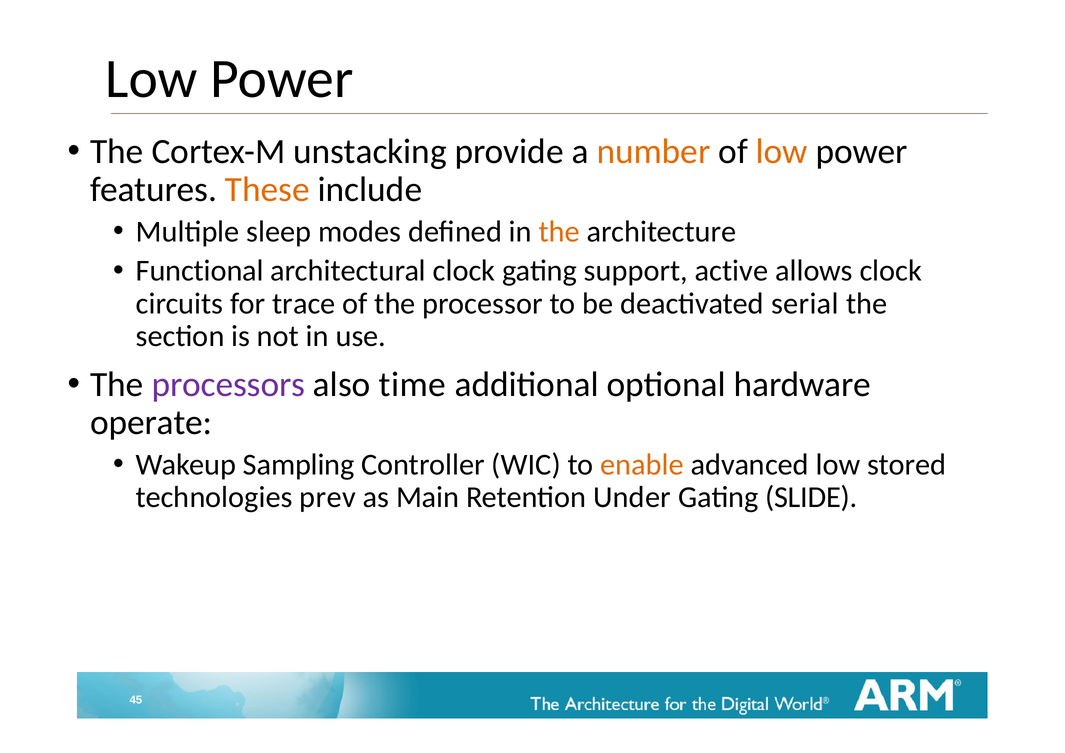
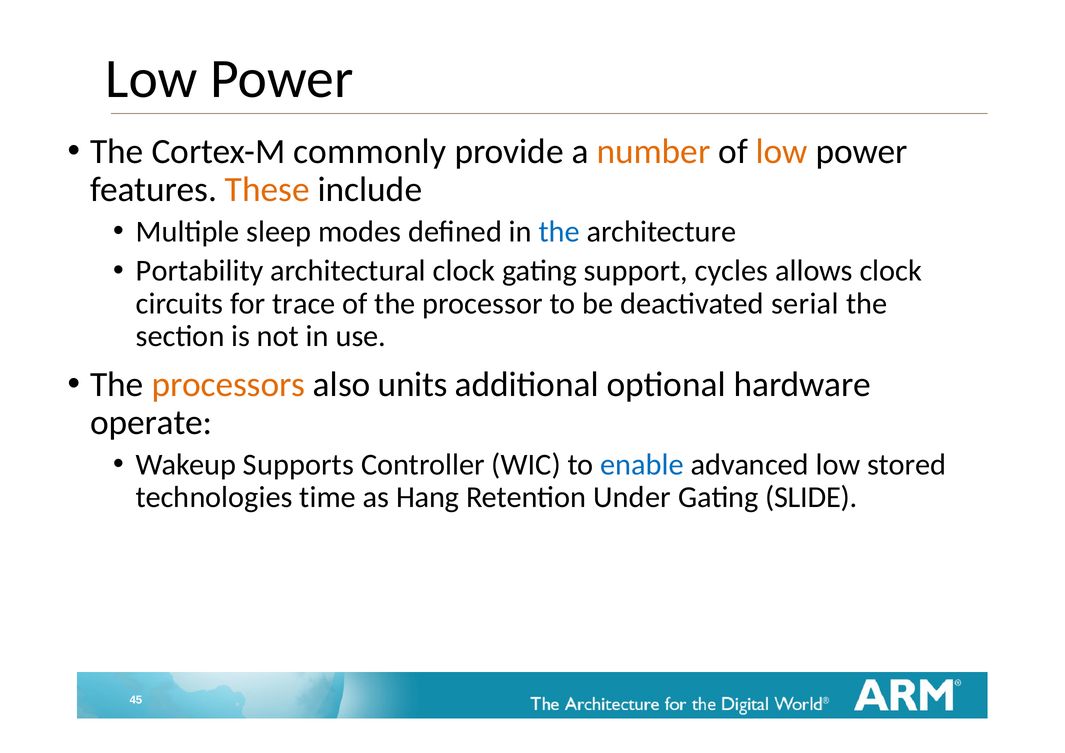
unstacking: unstacking -> commonly
the at (559, 231) colour: orange -> blue
Functional: Functional -> Portability
active: active -> cycles
processors colour: purple -> orange
time: time -> units
Sampling: Sampling -> Supports
enable colour: orange -> blue
prev: prev -> time
Main: Main -> Hang
